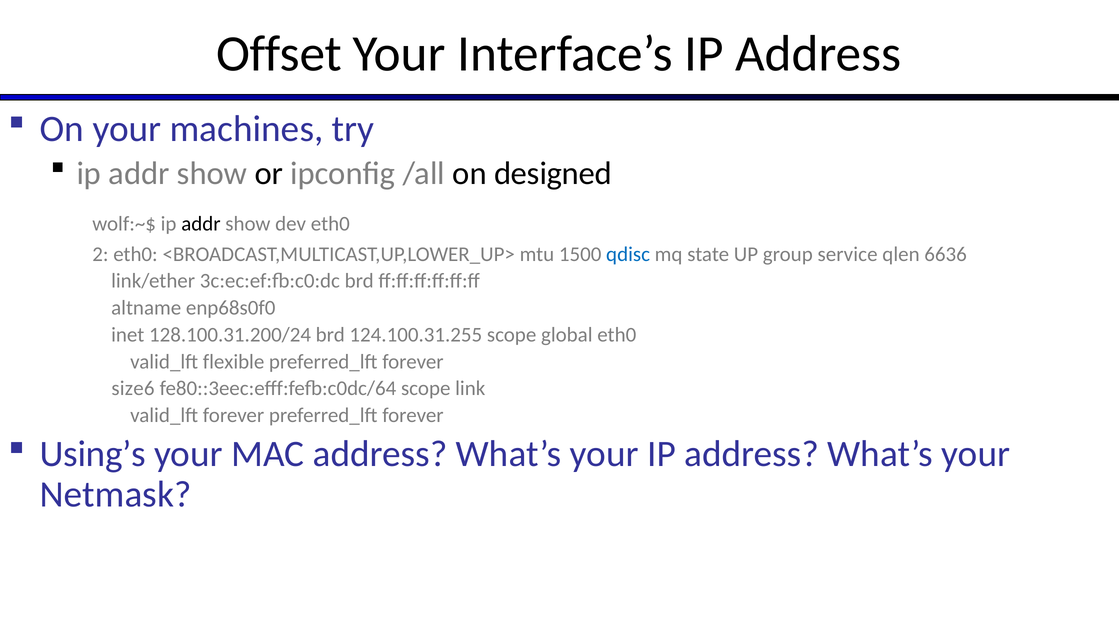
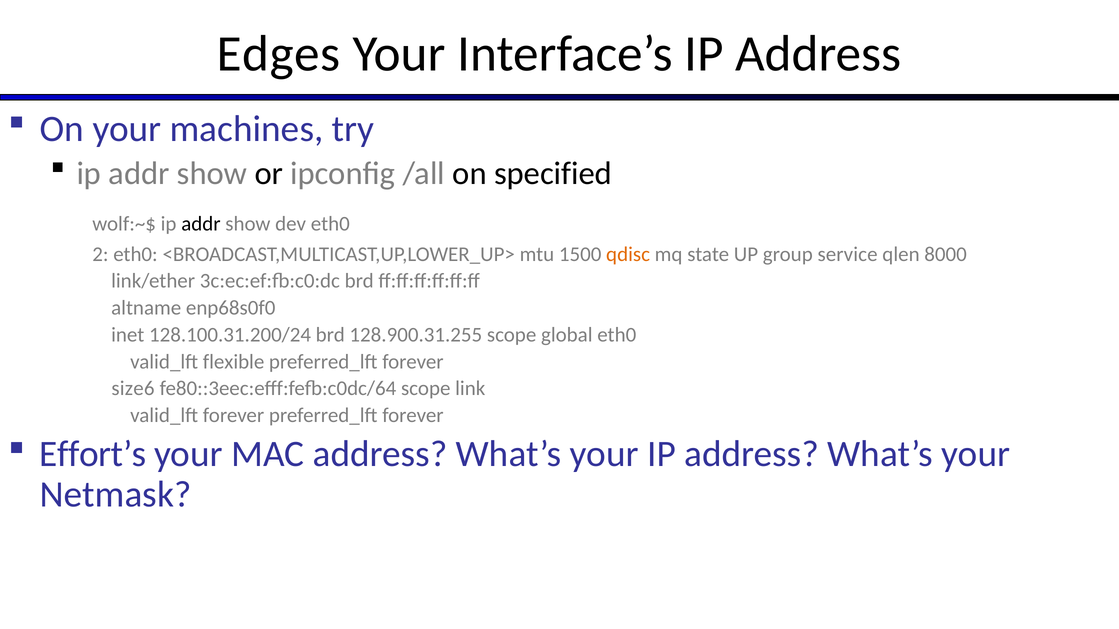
Offset: Offset -> Edges
designed: designed -> specified
qdisc colour: blue -> orange
6636: 6636 -> 8000
124.100.31.255: 124.100.31.255 -> 128.900.31.255
Using’s: Using’s -> Effort’s
